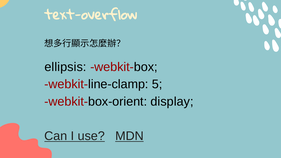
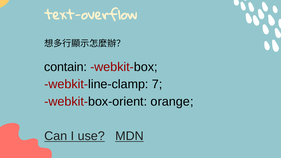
ellipsis: ellipsis -> contain
5: 5 -> 7
display: display -> orange
